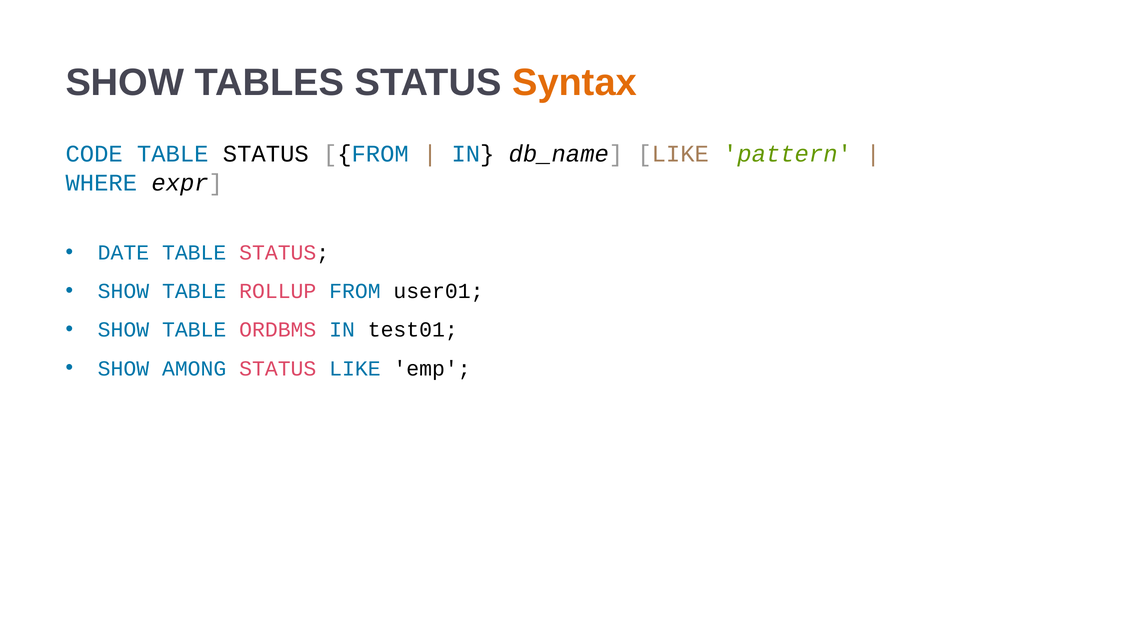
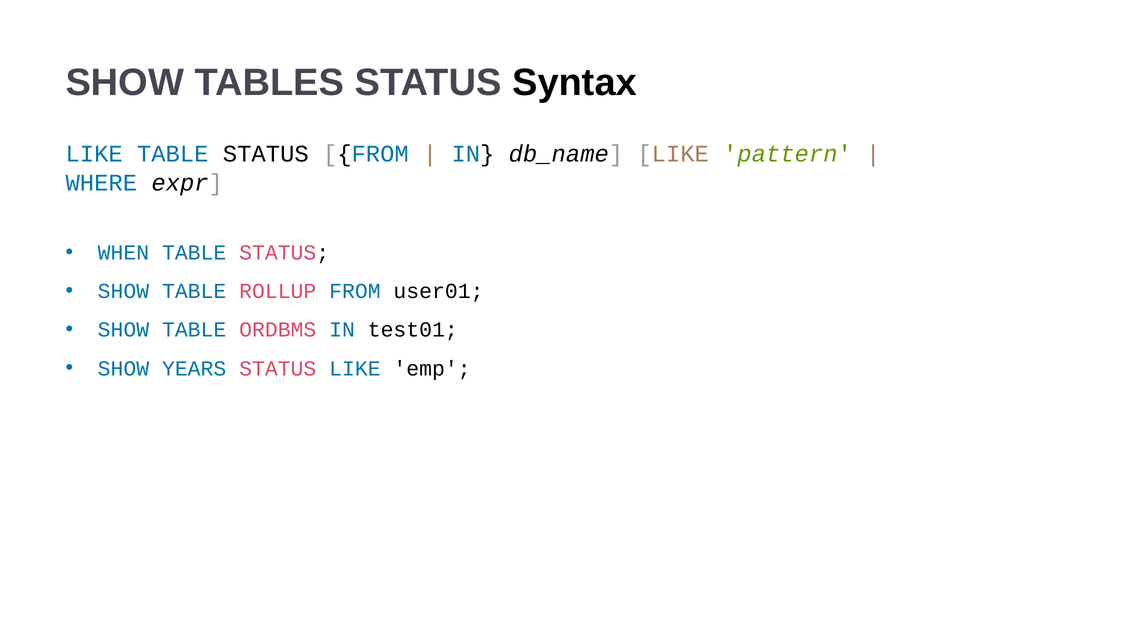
Syntax colour: orange -> black
CODE at (94, 154): CODE -> LIKE
DATE: DATE -> WHEN
AMONG: AMONG -> YEARS
